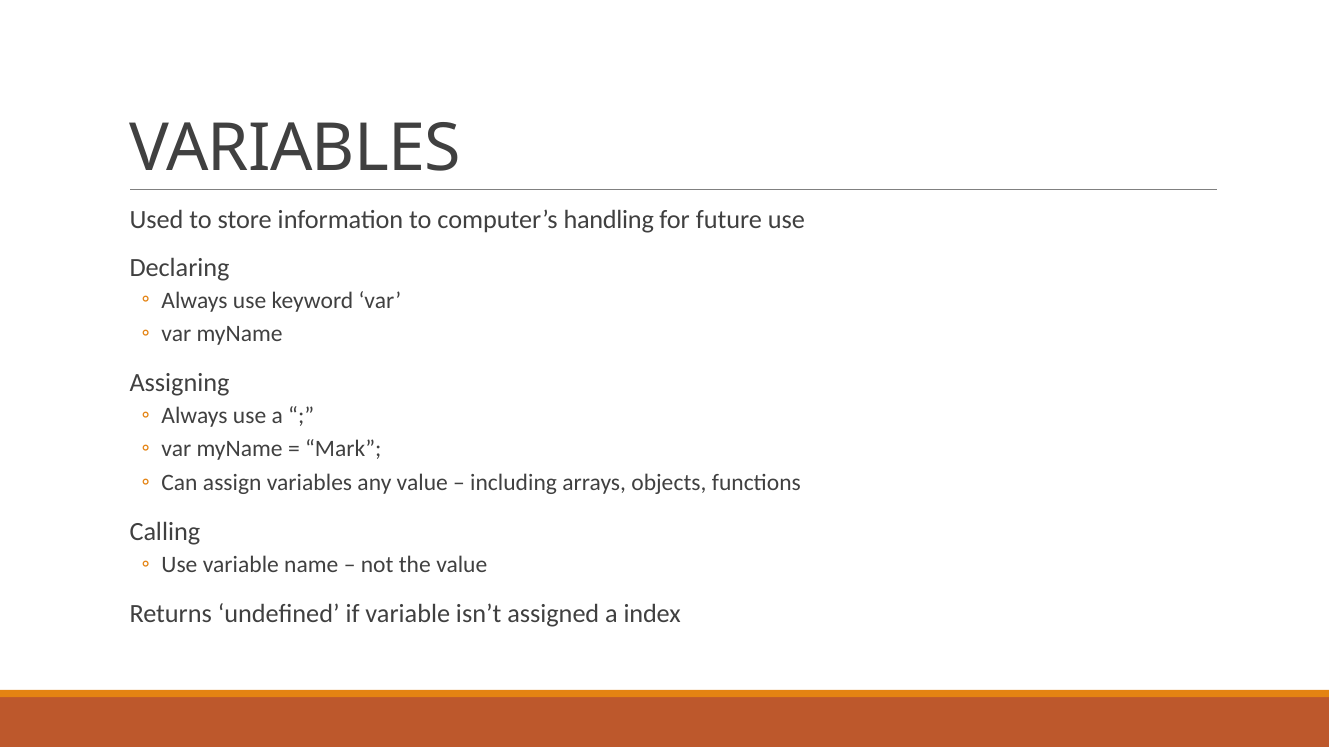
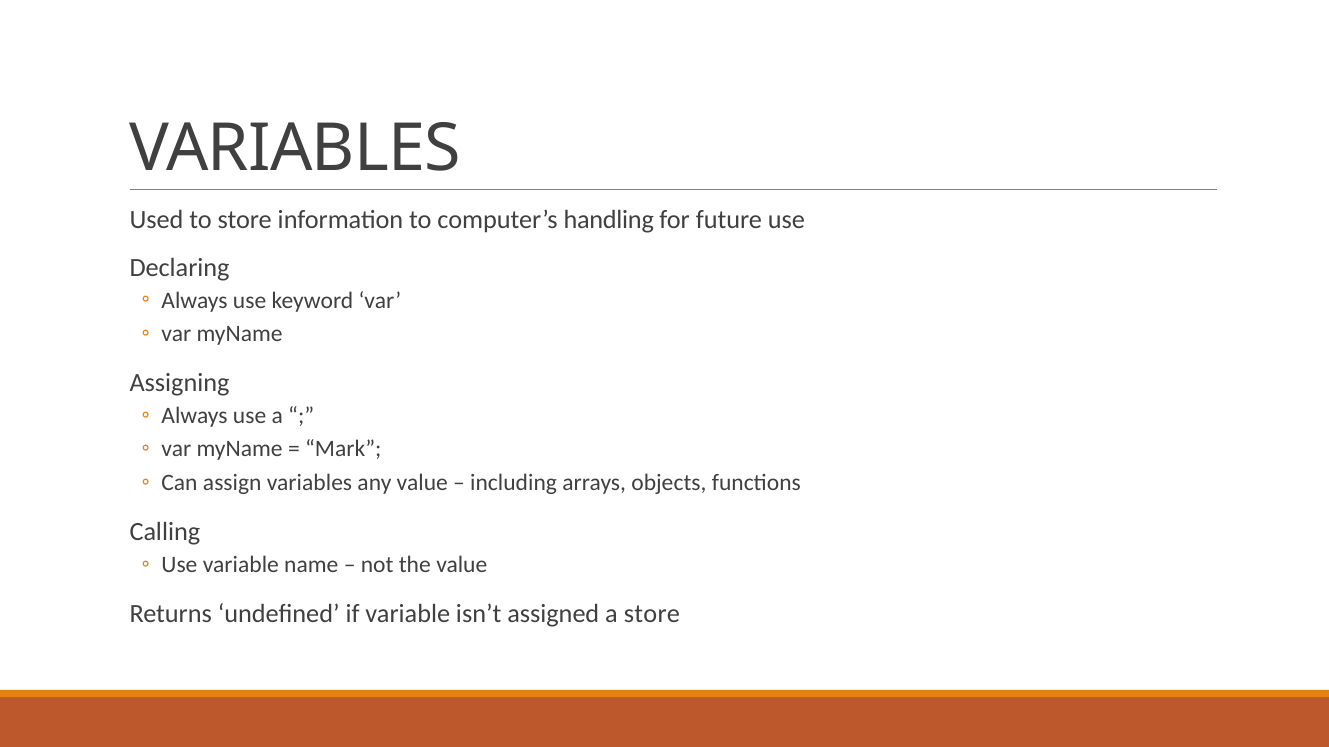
a index: index -> store
